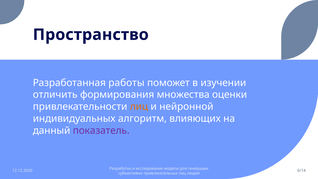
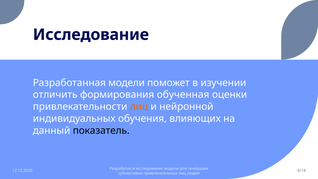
Пространство at (91, 35): Пространство -> Исследование
Разработанная работы: работы -> модели
множества: множества -> обученная
алгоритм: алгоритм -> обучения
показатель colour: purple -> black
